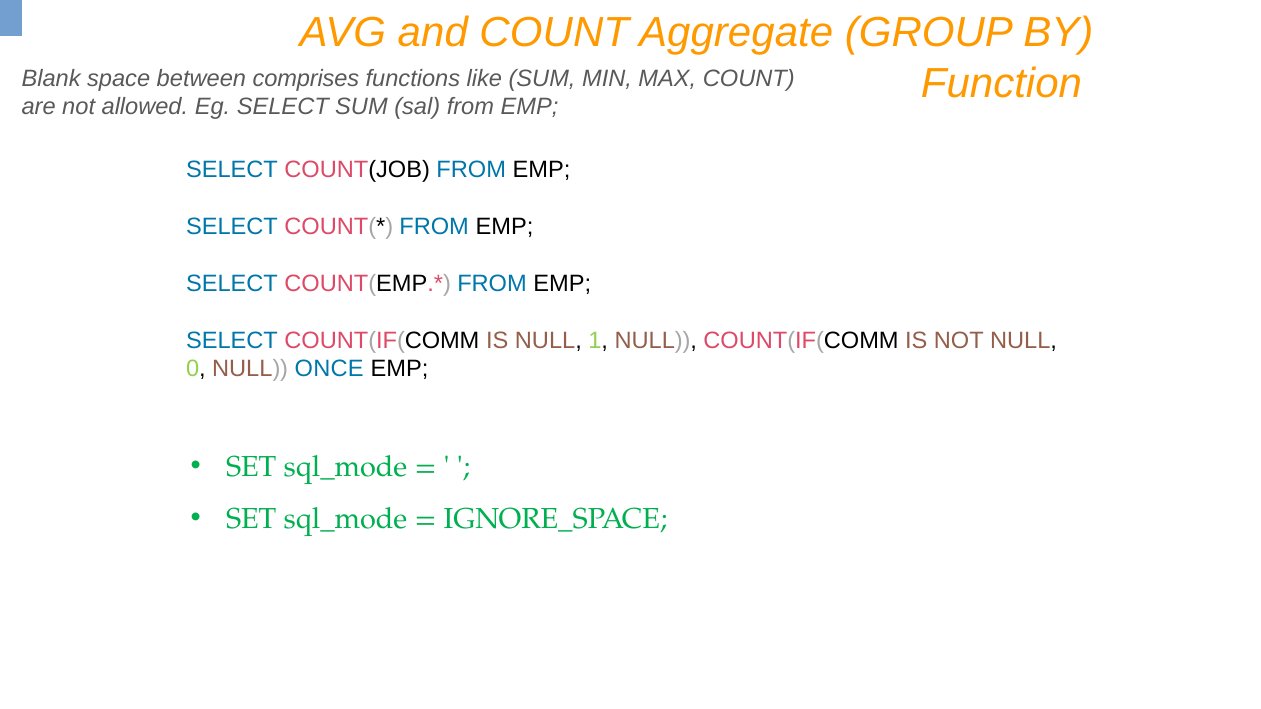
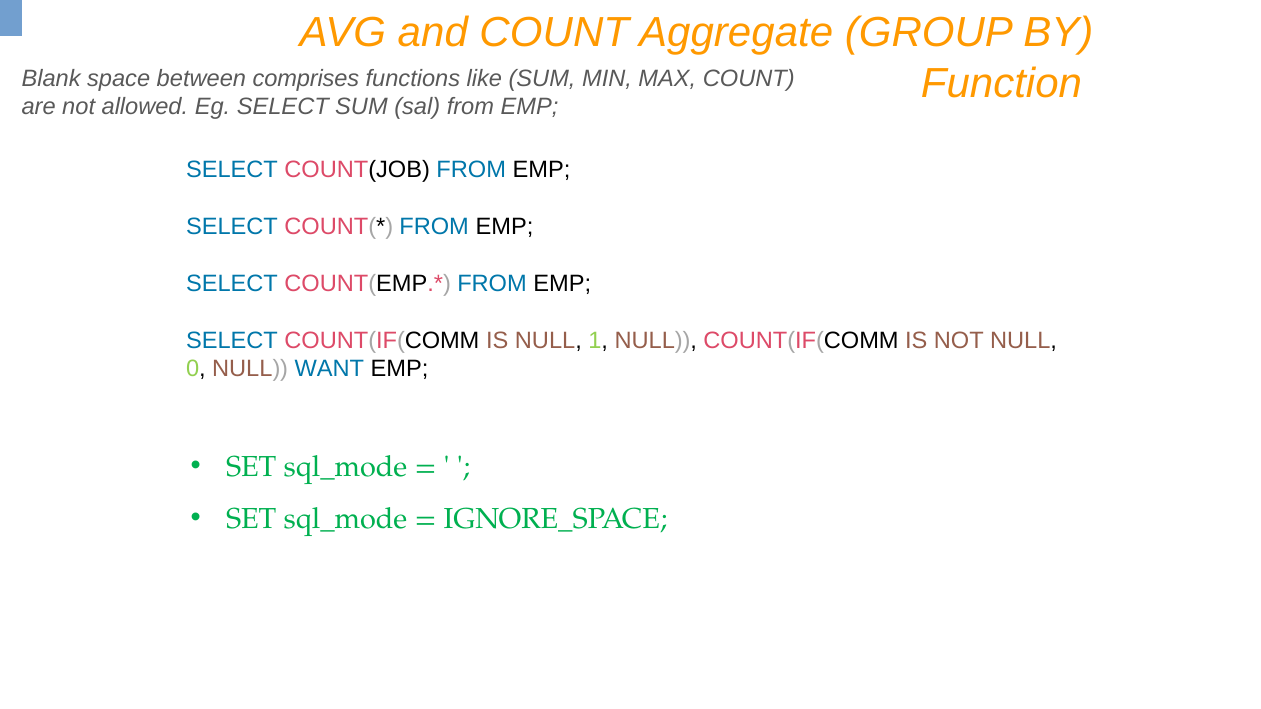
ONCE: ONCE -> WANT
